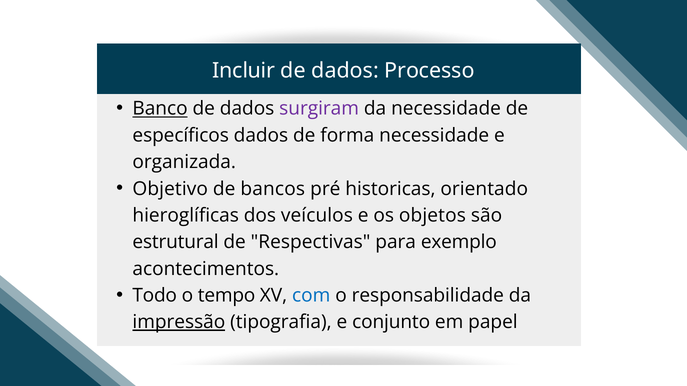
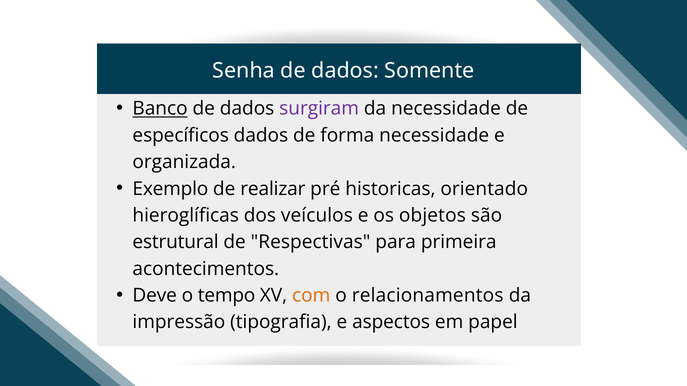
Incluir: Incluir -> Senha
Processo: Processo -> Somente
Objetivo: Objetivo -> Exemplo
bancos: bancos -> realizar
exemplo: exemplo -> primeira
Todo: Todo -> Deve
com colour: blue -> orange
responsabilidade: responsabilidade -> relacionamentos
impressão underline: present -> none
conjunto: conjunto -> aspectos
